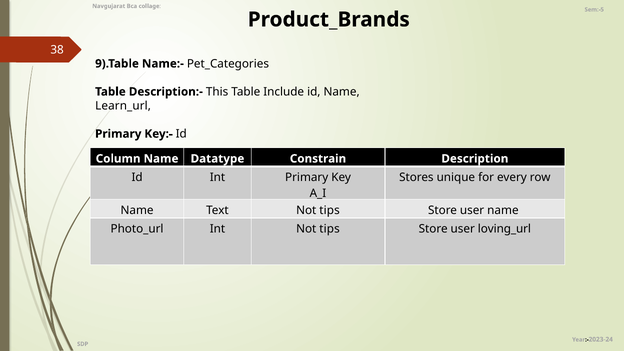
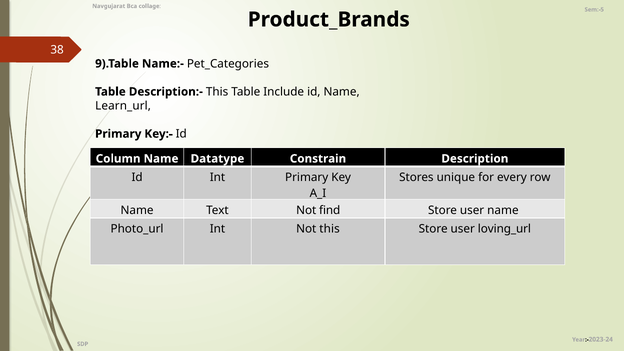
Text Not tips: tips -> find
Int Not tips: tips -> this
